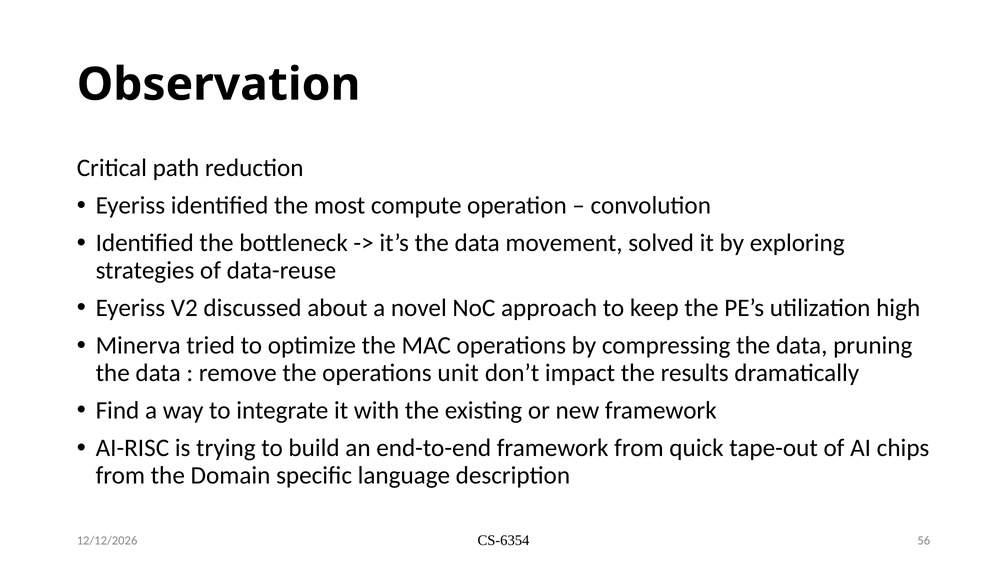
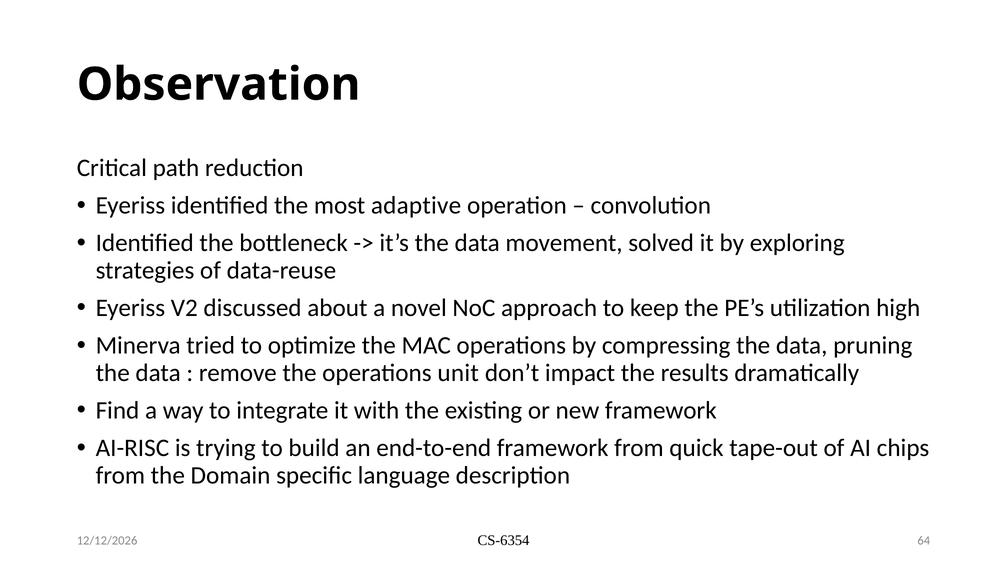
compute: compute -> adaptive
56: 56 -> 64
